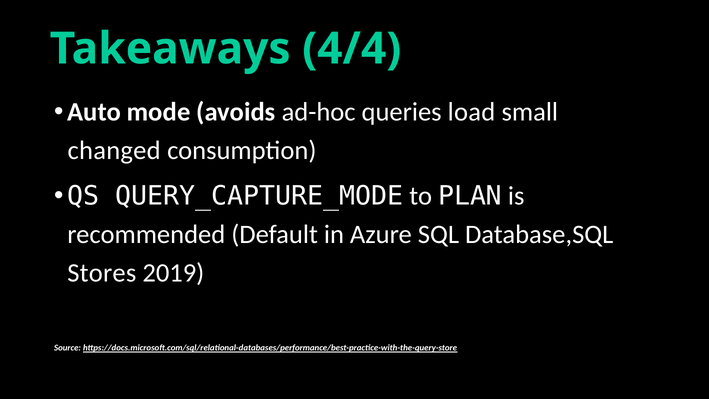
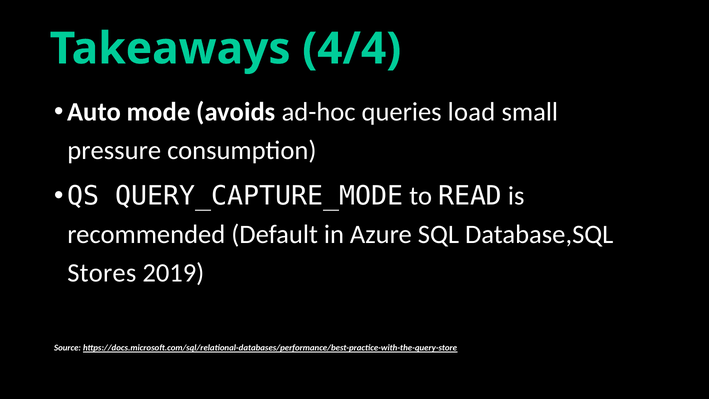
changed: changed -> pressure
PLAN: PLAN -> READ
